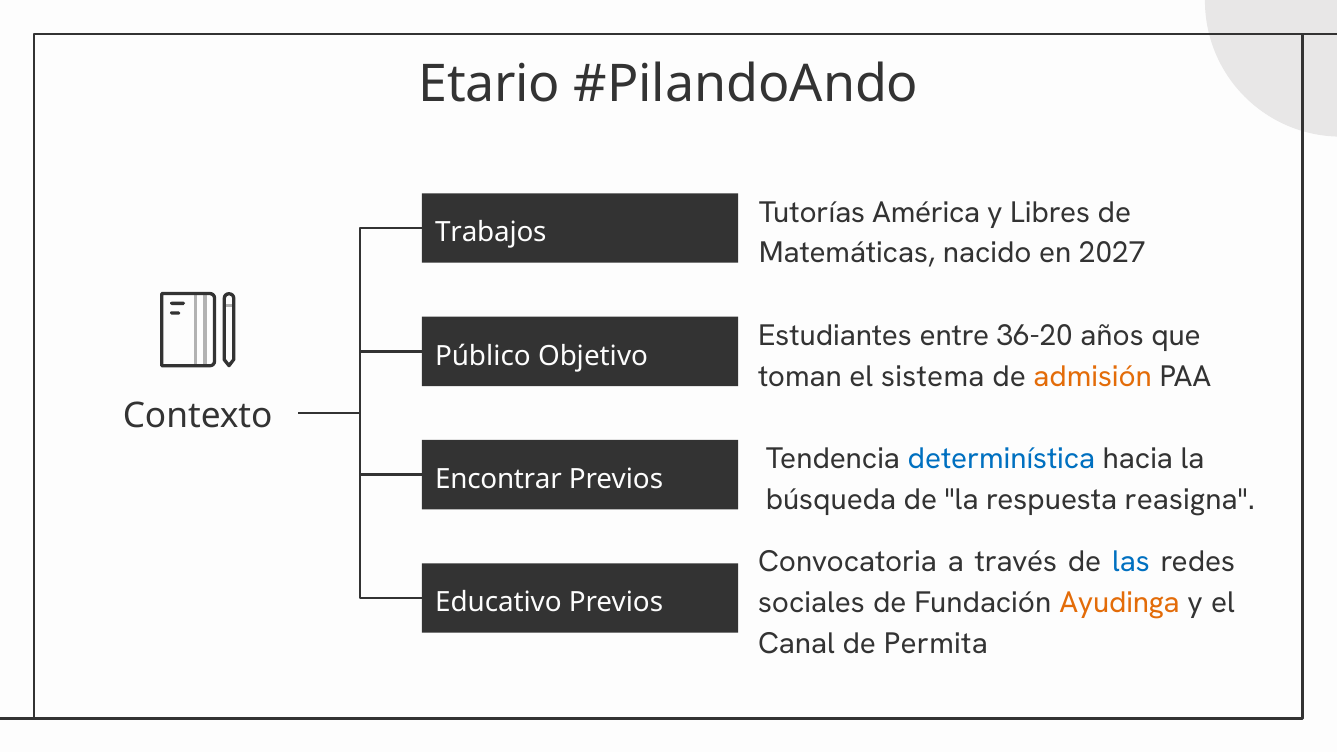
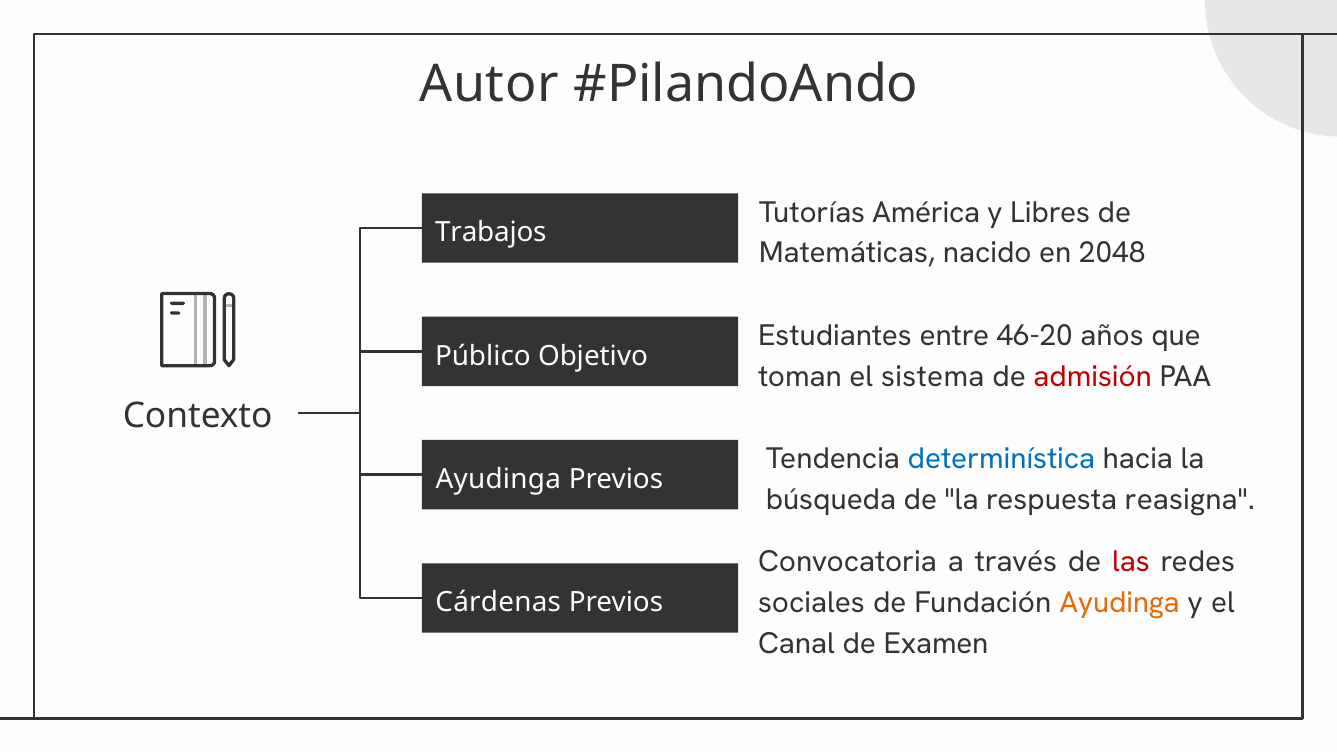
Etario: Etario -> Autor
2027: 2027 -> 2048
36-20: 36-20 -> 46-20
admisión colour: orange -> red
Encontrar at (498, 479): Encontrar -> Ayudinga
las colour: blue -> red
Educativo: Educativo -> Cárdenas
Permita: Permita -> Examen
